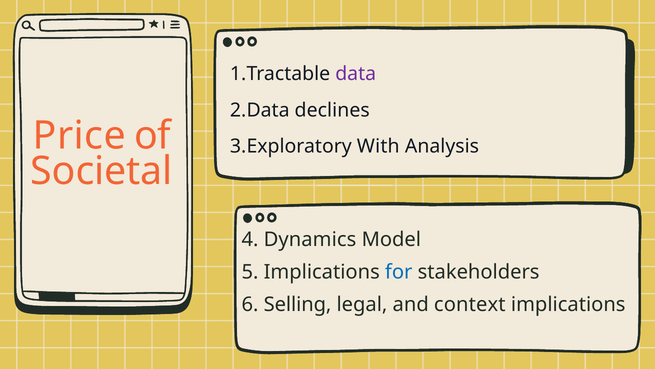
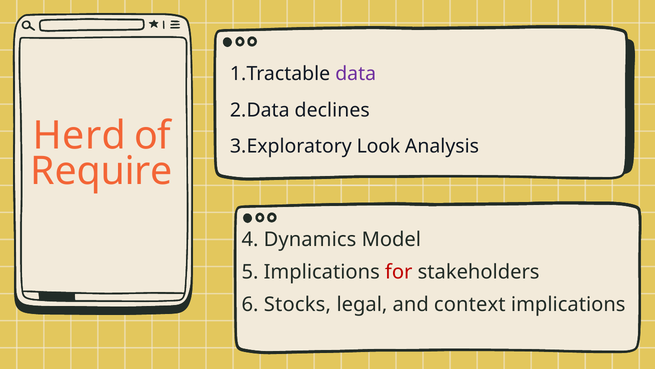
Price: Price -> Herd
With: With -> Look
Societal: Societal -> Require
for colour: blue -> red
Selling: Selling -> Stocks
